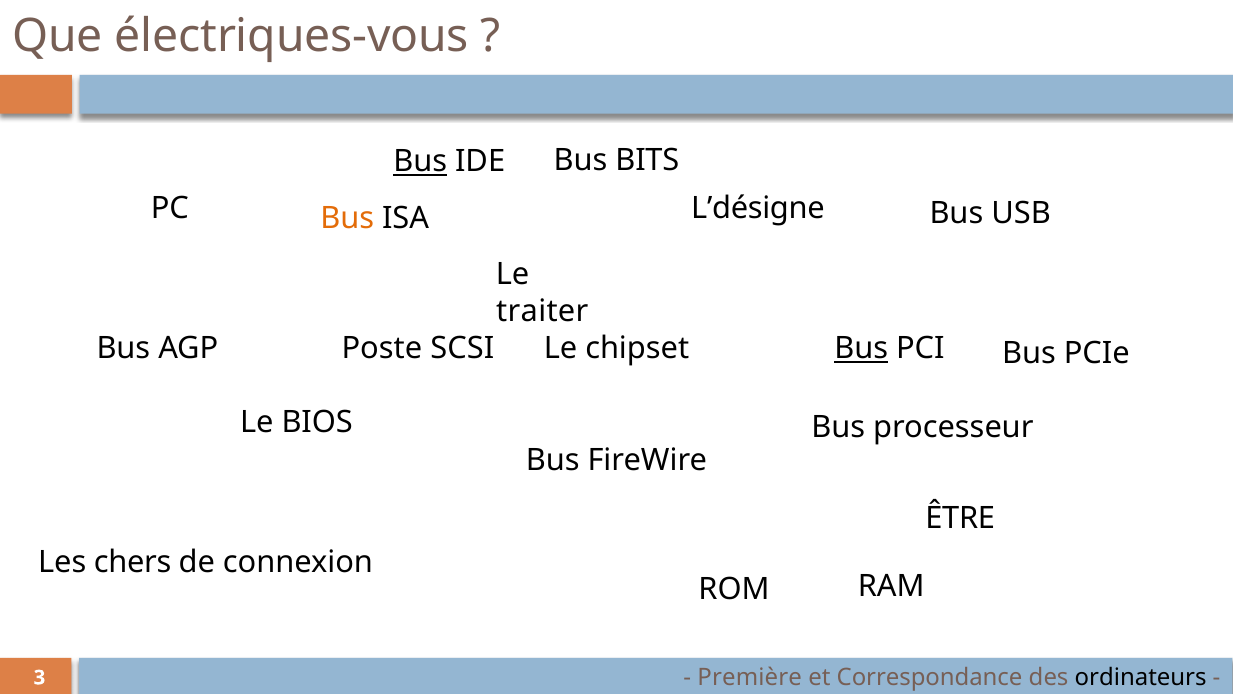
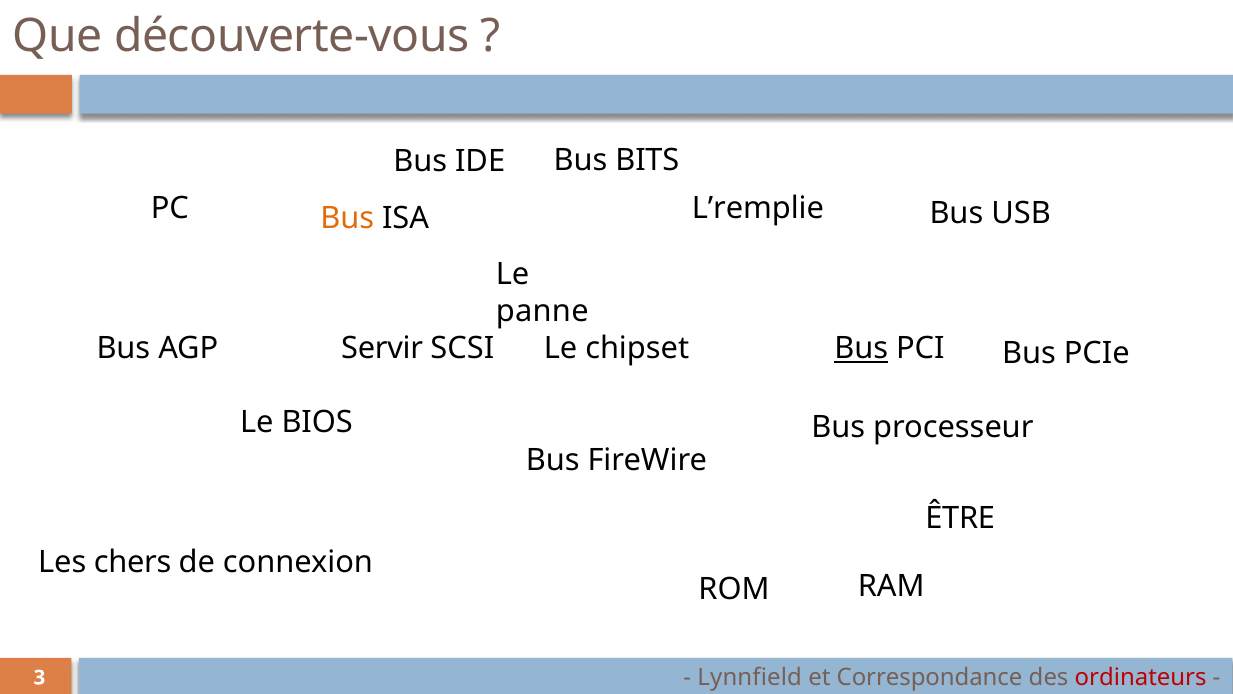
électriques-vous: électriques-vous -> découverte-vous
Bus at (420, 162) underline: present -> none
L’désigne: L’désigne -> L’remplie
traiter: traiter -> panne
Poste: Poste -> Servir
Première: Première -> Lynnfield
ordinateurs colour: black -> red
